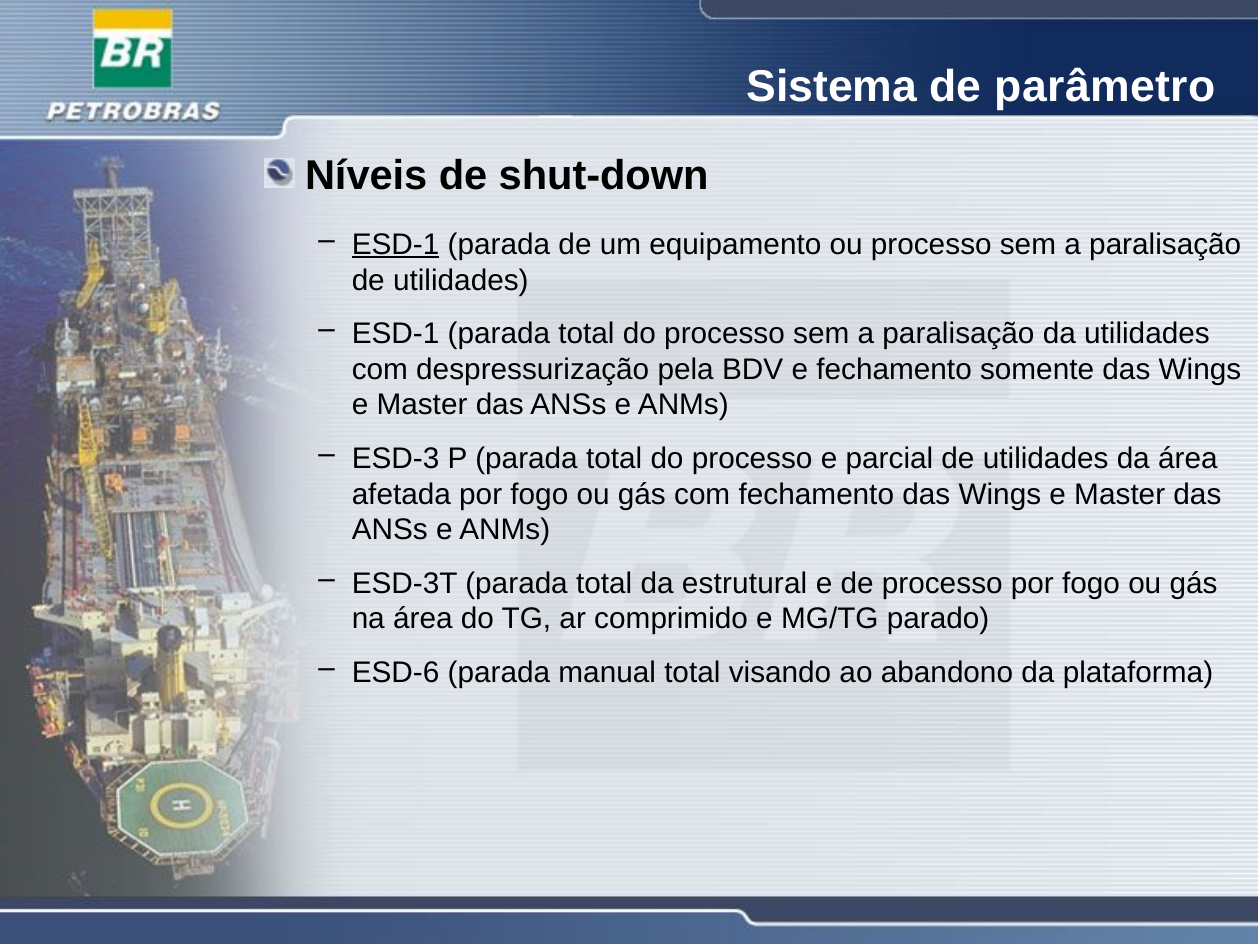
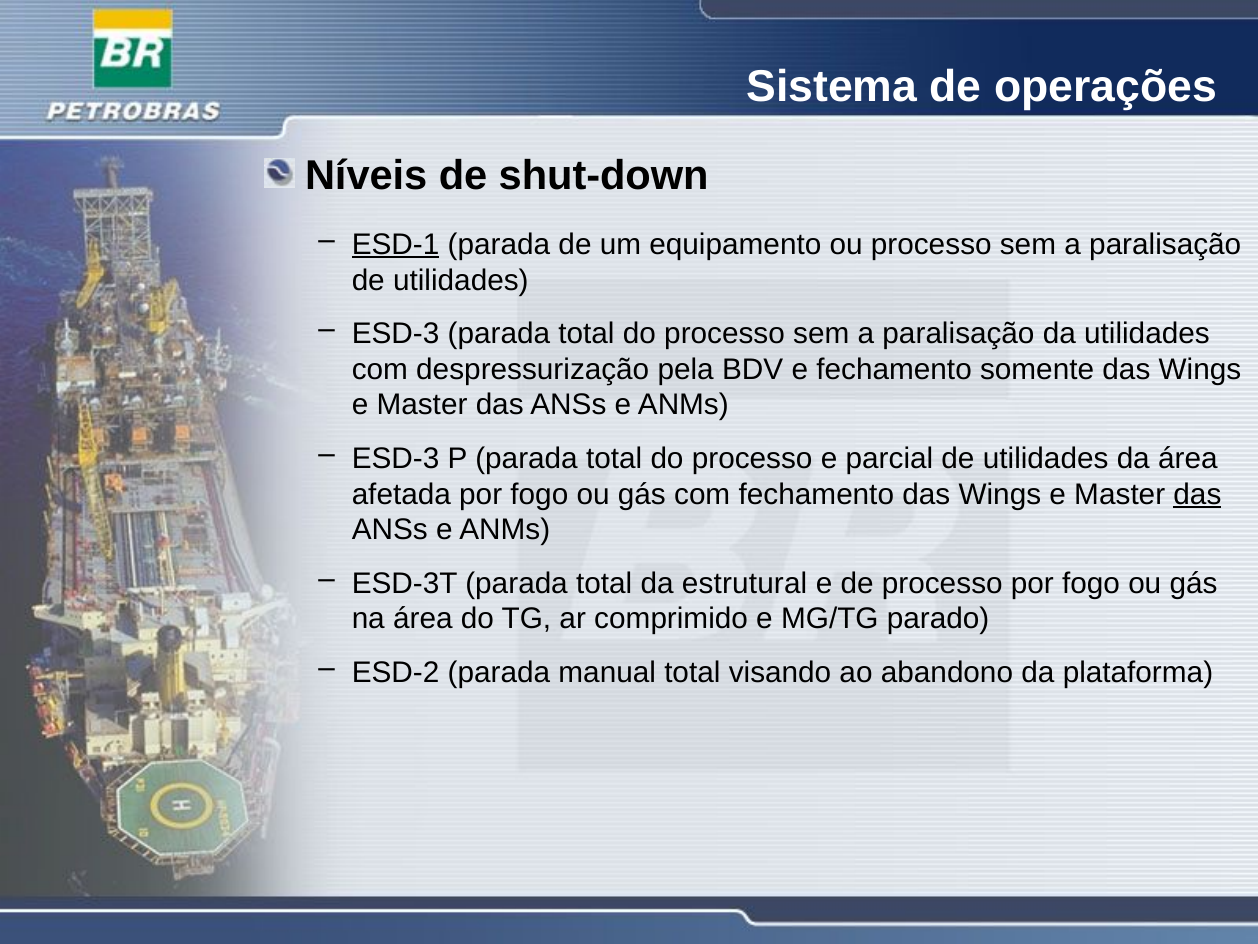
parâmetro: parâmetro -> operações
ESD-1 at (396, 334): ESD-1 -> ESD-3
das at (1197, 494) underline: none -> present
ESD-6: ESD-6 -> ESD-2
